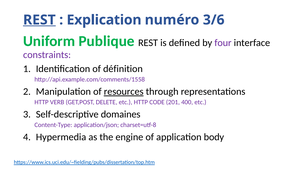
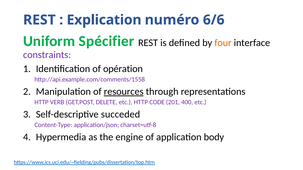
REST at (39, 20) underline: present -> none
3/6: 3/6 -> 6/6
Publique: Publique -> Spécifier
four colour: purple -> orange
définition: définition -> opération
domaines: domaines -> succeded
